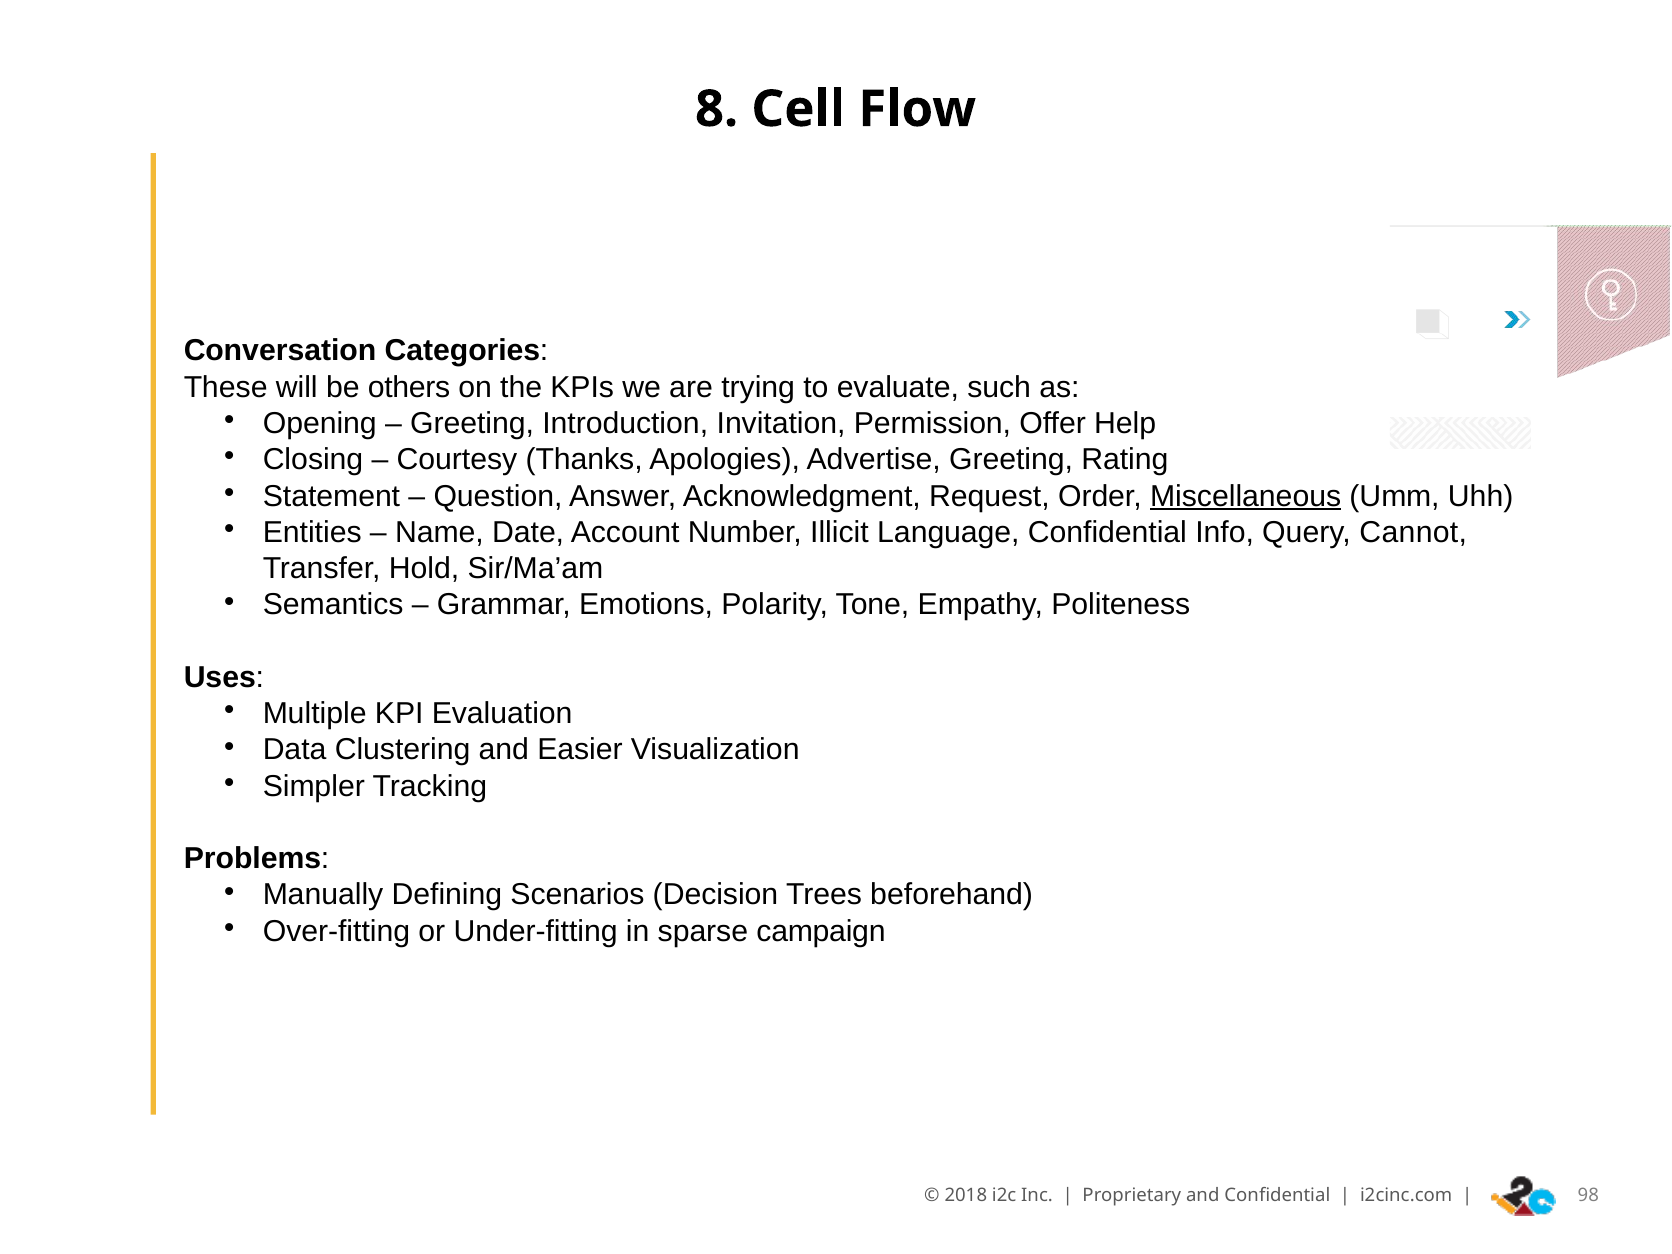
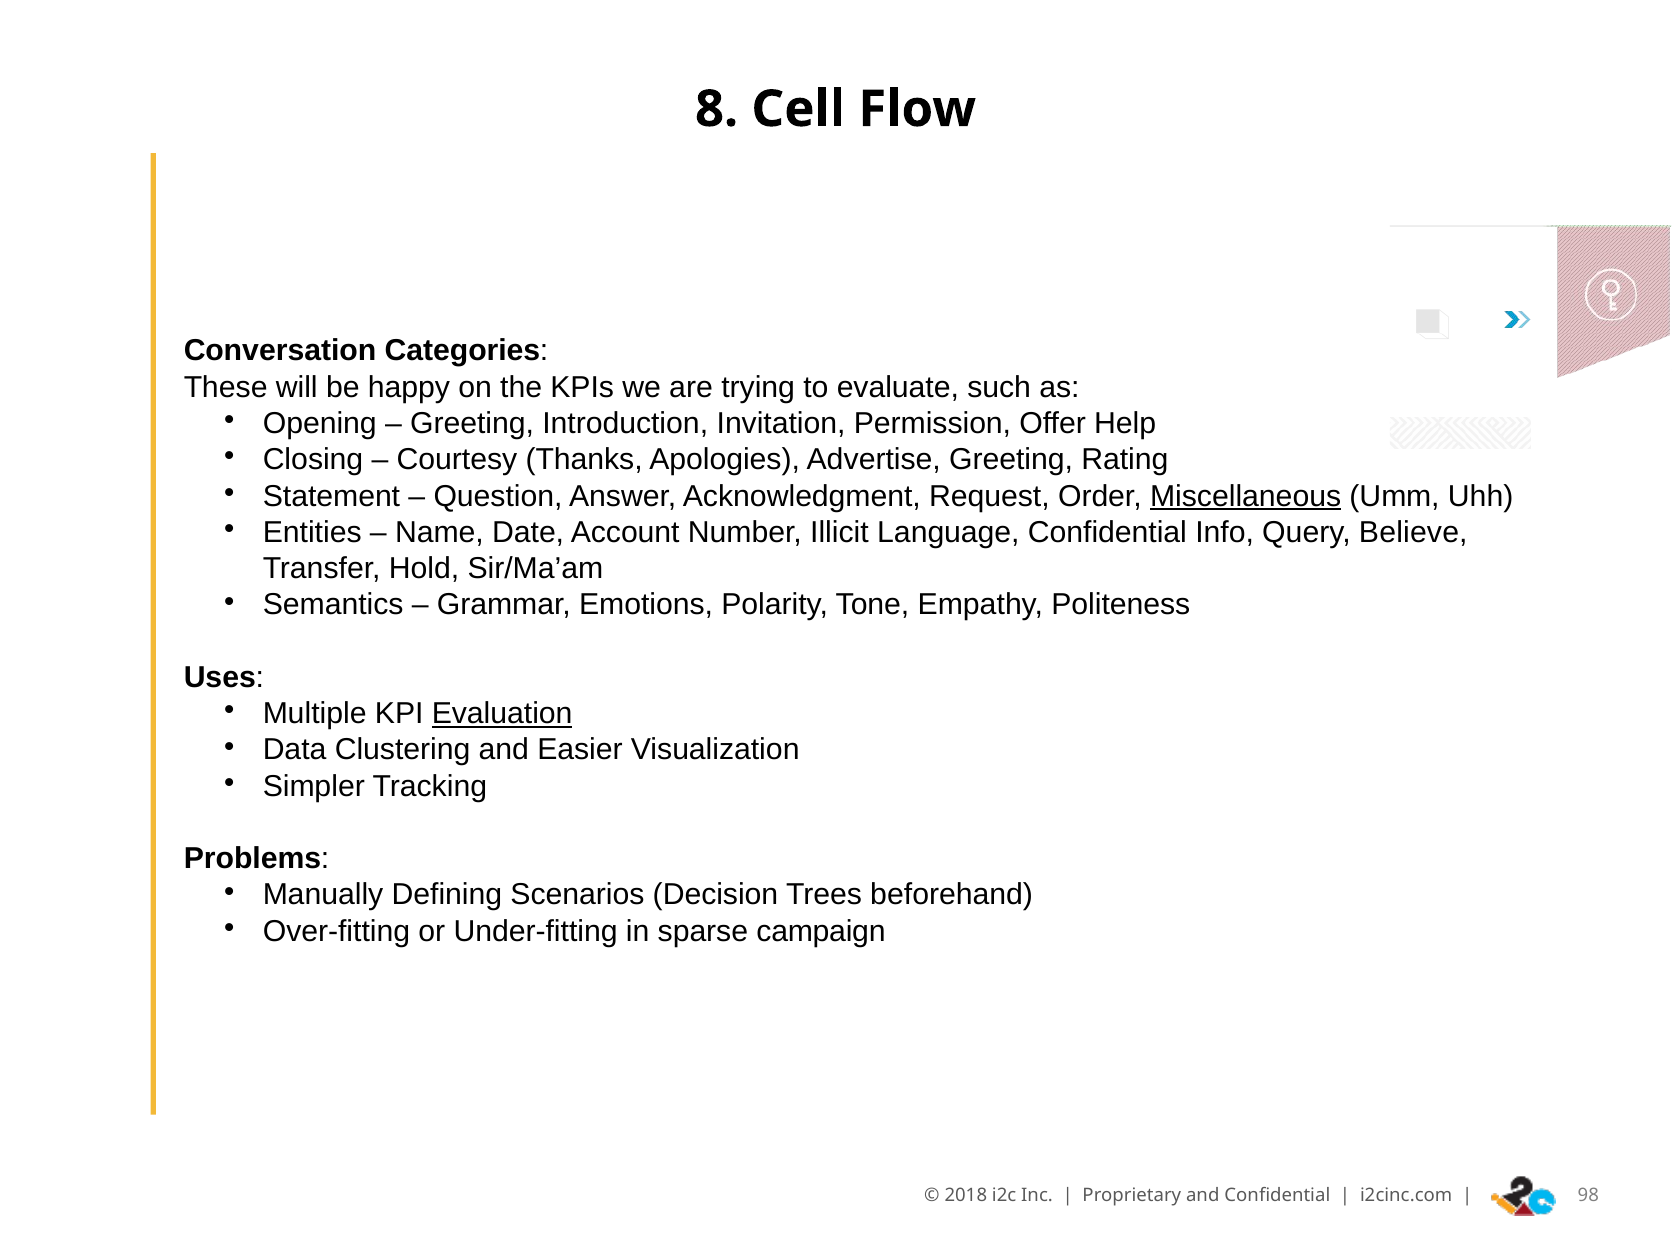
others: others -> happy
Cannot: Cannot -> Believe
Evaluation underline: none -> present
